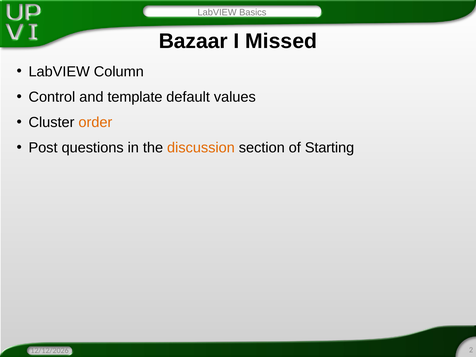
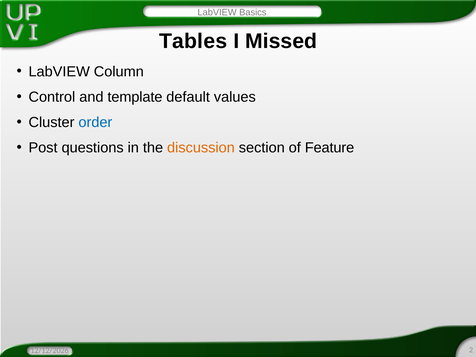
Bazaar: Bazaar -> Tables
order colour: orange -> blue
Starting: Starting -> Feature
